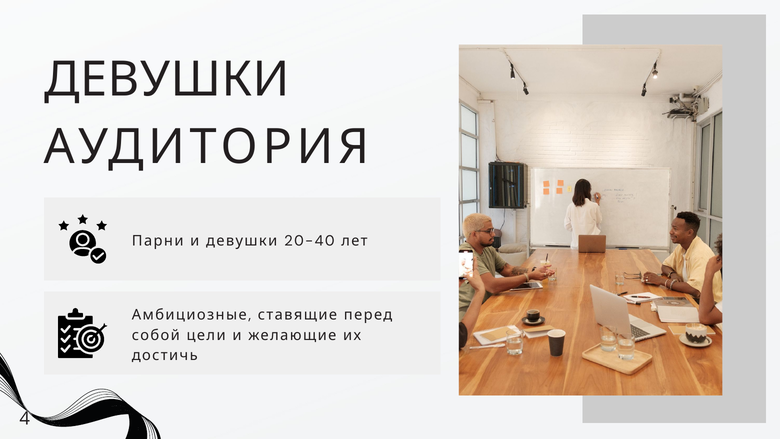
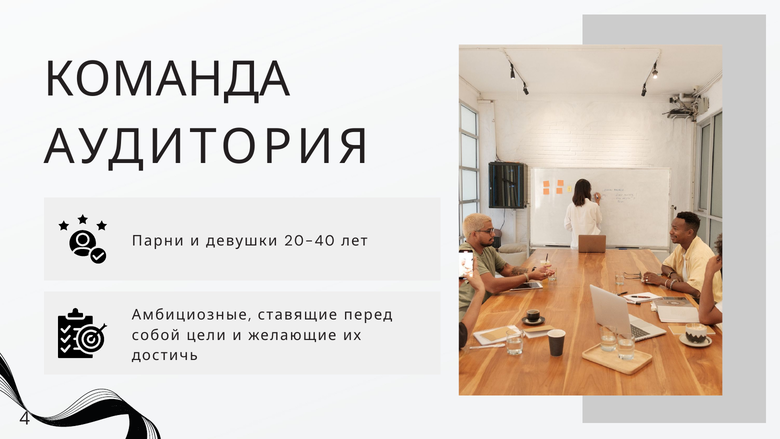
ДЕВУШКИ at (167, 80): ДЕВУШКИ -> КОМАНДА
